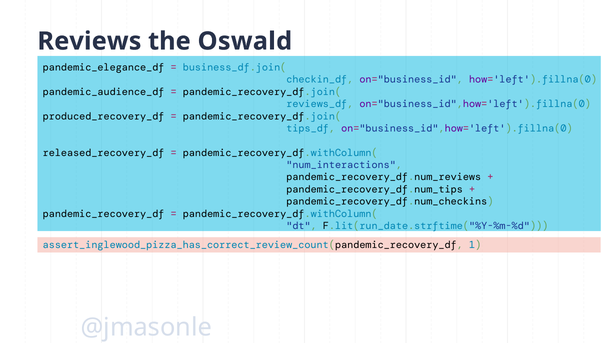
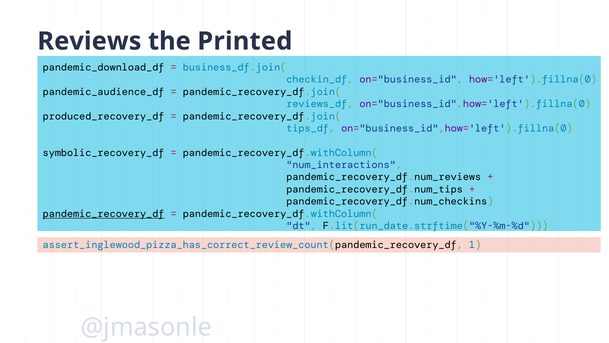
Oswald: Oswald -> Printed
pandemic_elegance_df: pandemic_elegance_df -> pandemic_download_df
released_recovery_df: released_recovery_df -> symbolic_recovery_df
pandemic_recovery_df underline: none -> present
